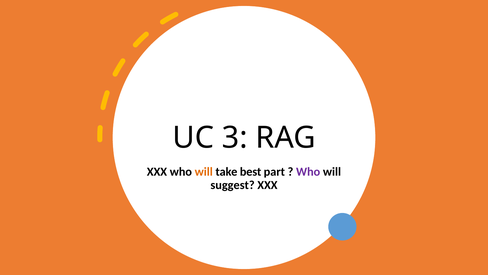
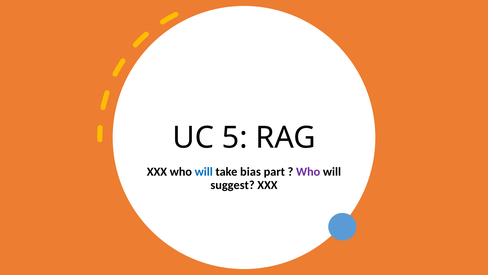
3: 3 -> 5
will at (204, 172) colour: orange -> blue
best: best -> bias
